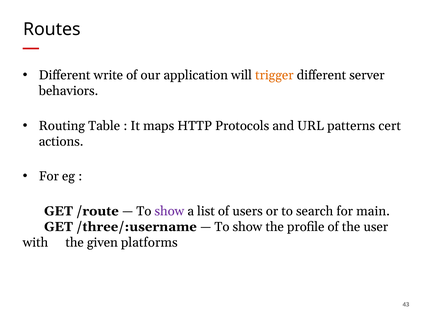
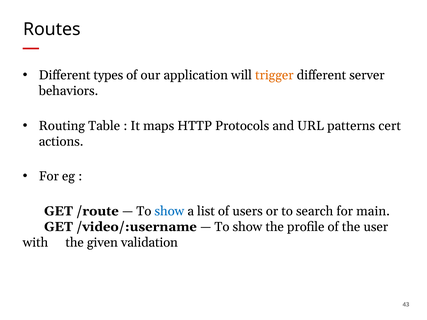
write: write -> types
show at (169, 211) colour: purple -> blue
/three/:username: /three/:username -> /video/:username
platforms: platforms -> validation
